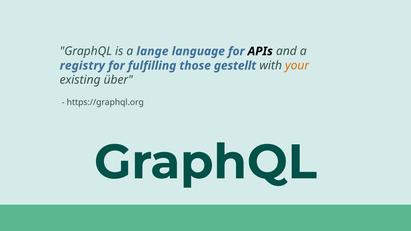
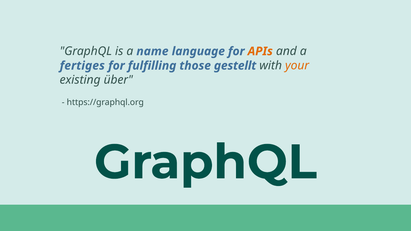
lange: lange -> name
APIs colour: black -> orange
registry: registry -> fertiges
